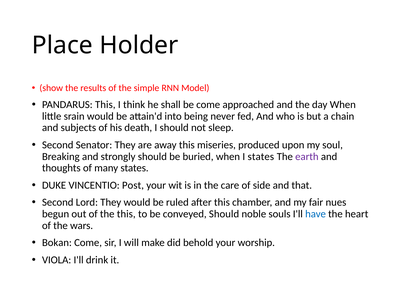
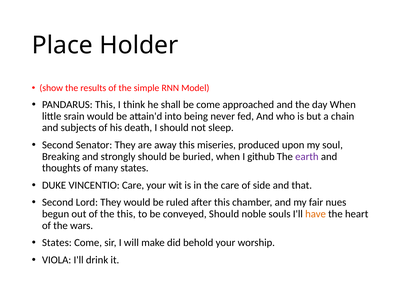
I states: states -> github
VINCENTIO Post: Post -> Care
have colour: blue -> orange
Bokan at (57, 243): Bokan -> States
